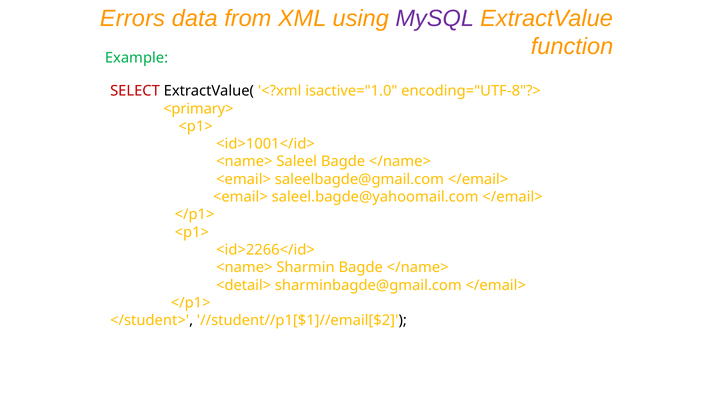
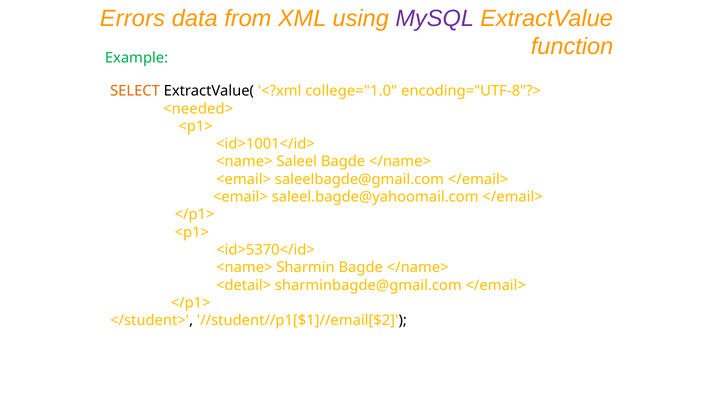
SELECT colour: red -> orange
isactive="1.0: isactive="1.0 -> college="1.0
<primary>: <primary> -> <needed>
<id>2266</id>: <id>2266</id> -> <id>5370</id>
